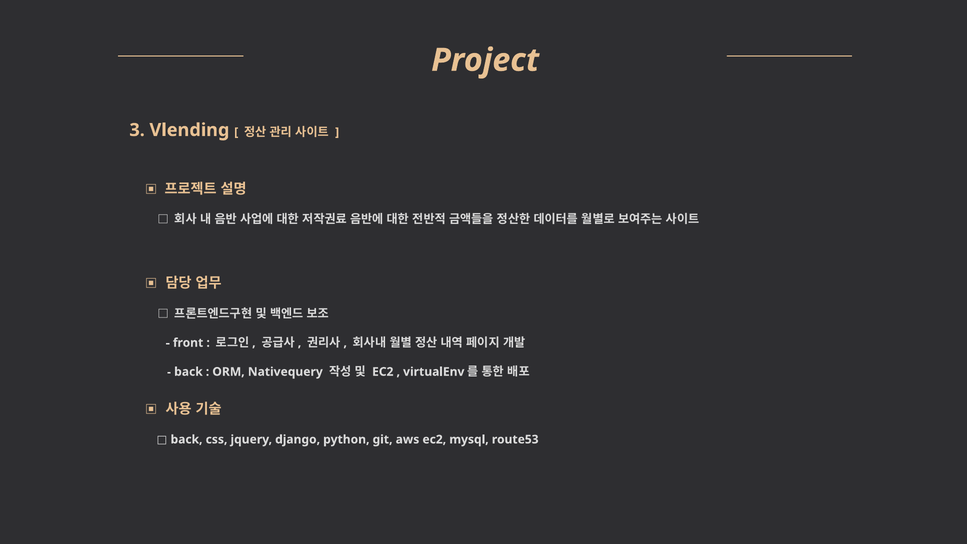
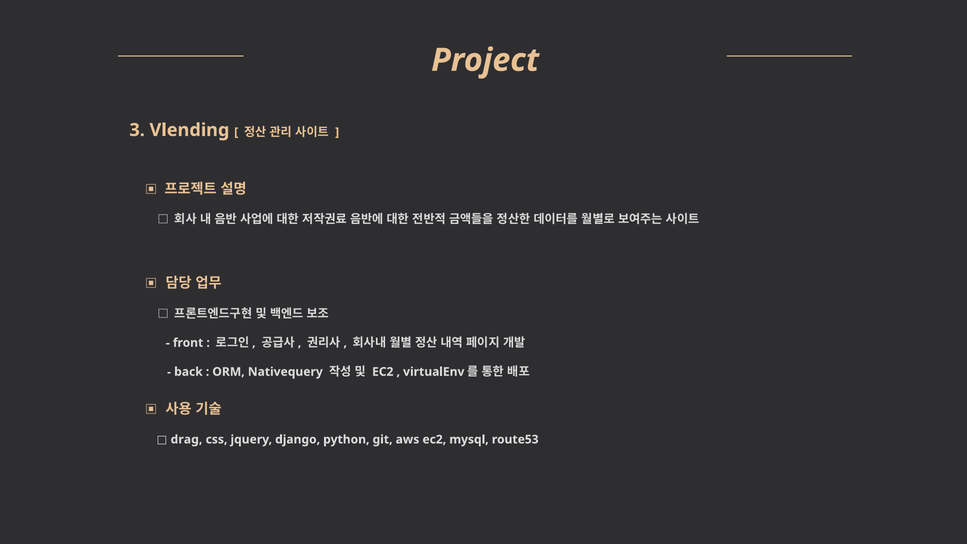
back at (187, 439): back -> drag
